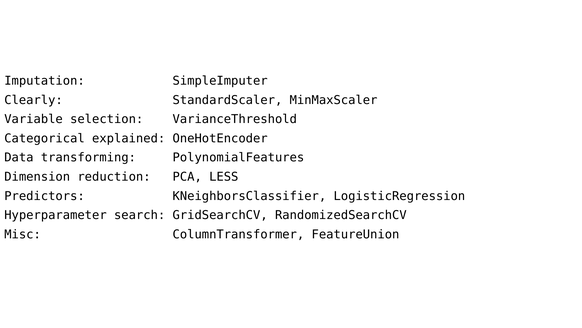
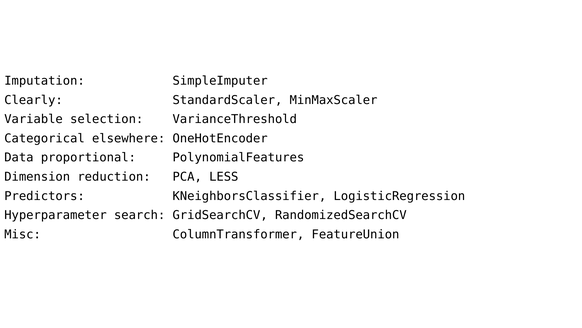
explained: explained -> elsewhere
transforming: transforming -> proportional
